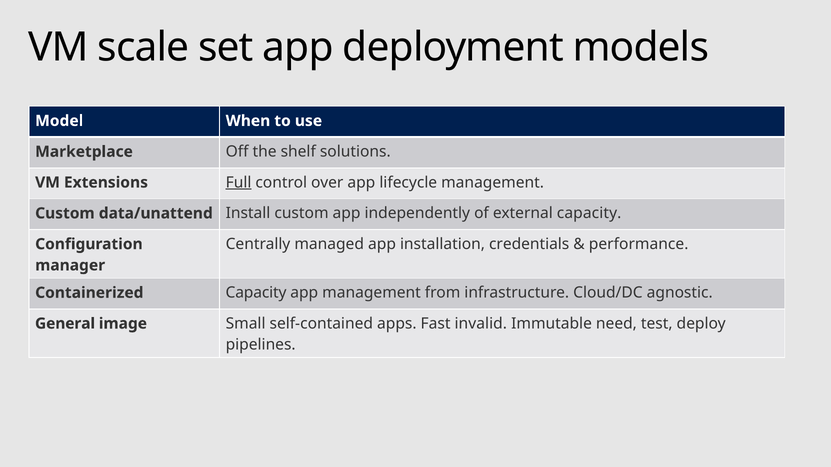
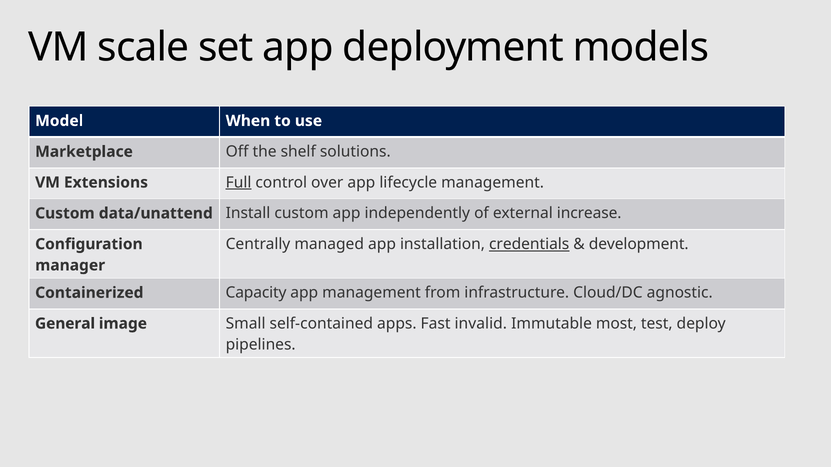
external capacity: capacity -> increase
credentials underline: none -> present
performance: performance -> development
need: need -> most
